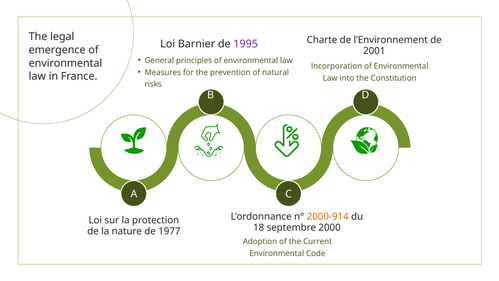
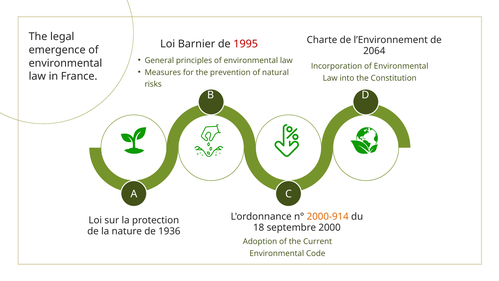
1995 colour: purple -> red
2001: 2001 -> 2064
1977: 1977 -> 1936
